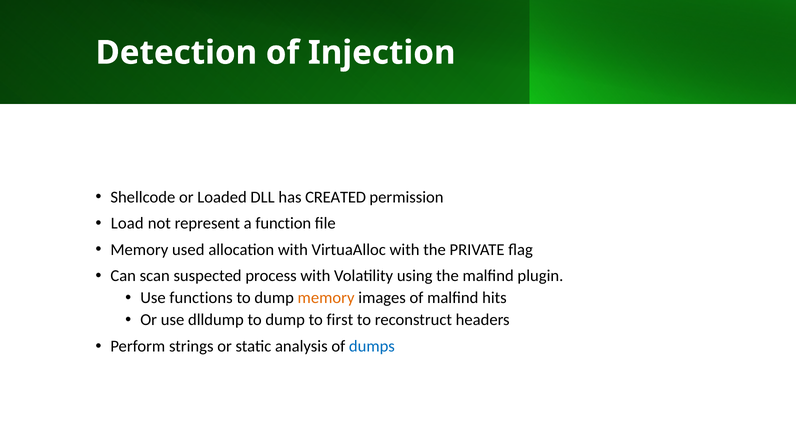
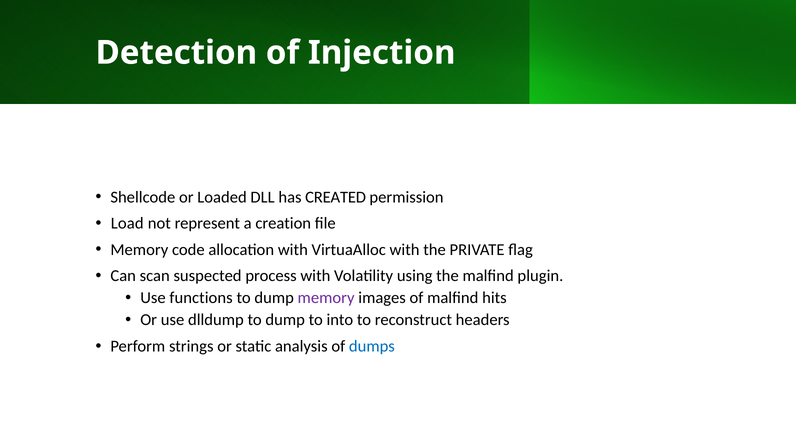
function: function -> creation
used: used -> code
memory at (326, 298) colour: orange -> purple
first: first -> into
